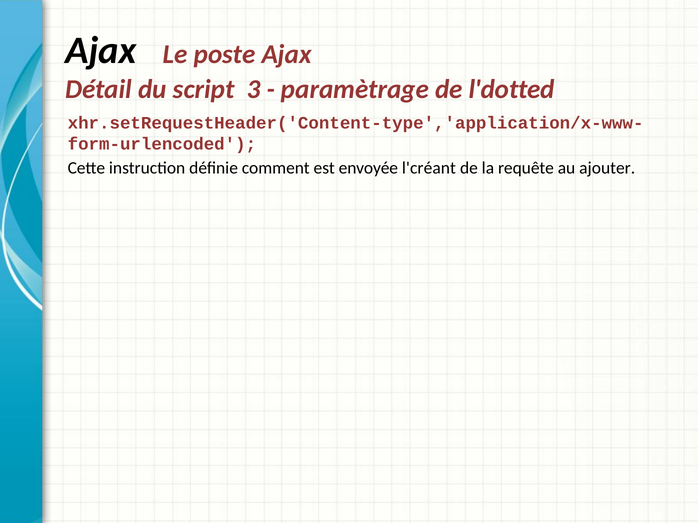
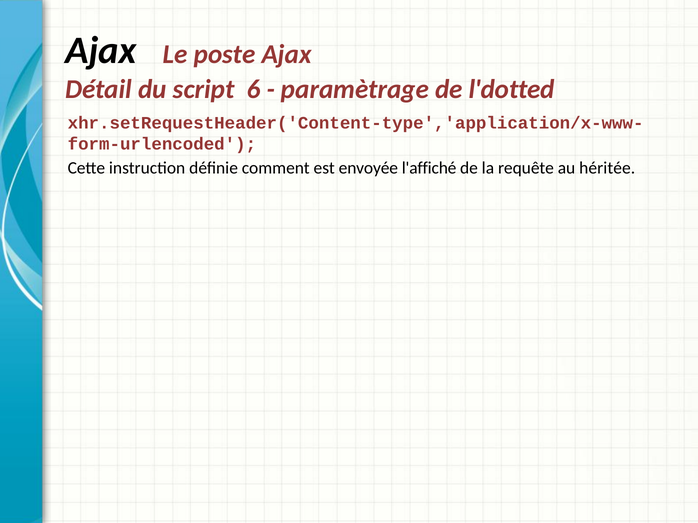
3: 3 -> 6
l'créant: l'créant -> l'affiché
ajouter: ajouter -> héritée
